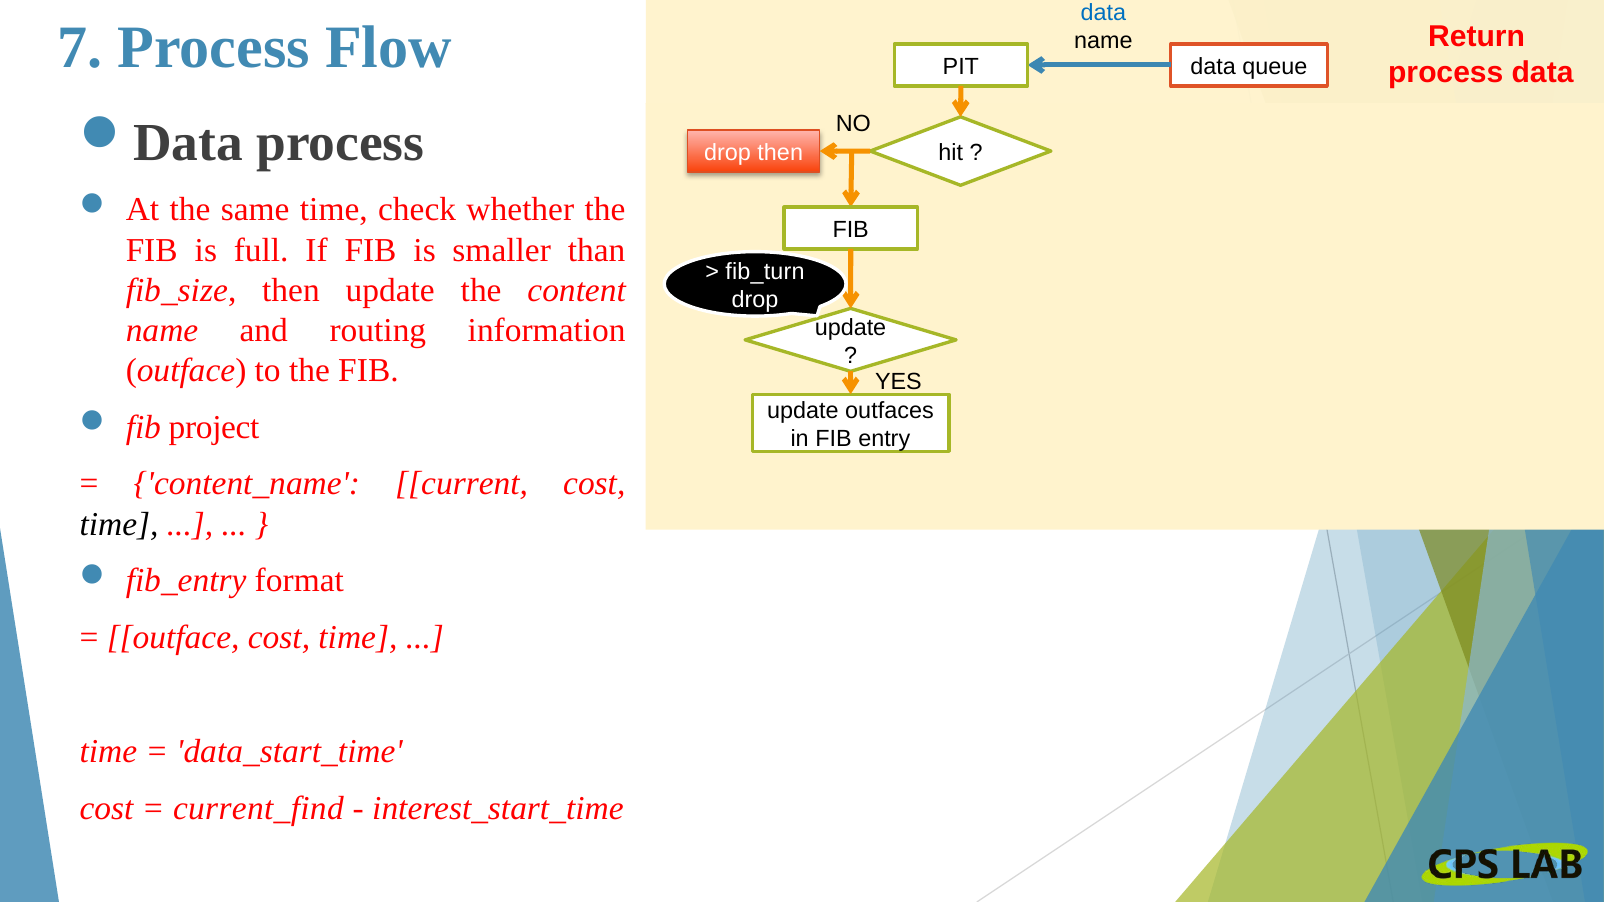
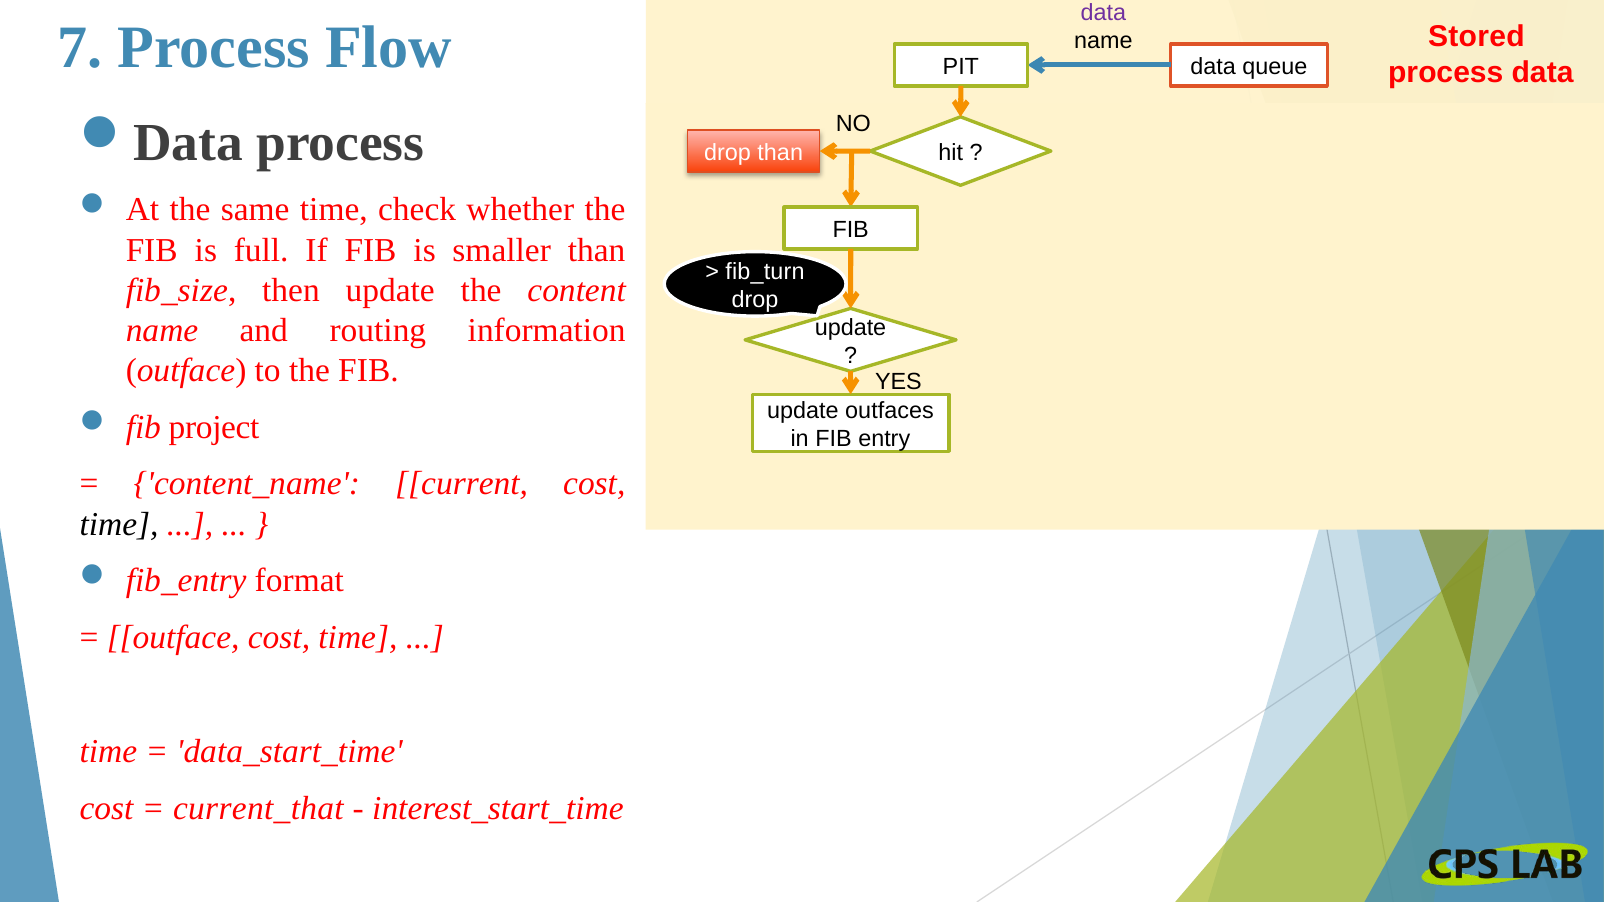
data at (1103, 13) colour: blue -> purple
Return: Return -> Stored
drop then: then -> than
current_find: current_find -> current_that
